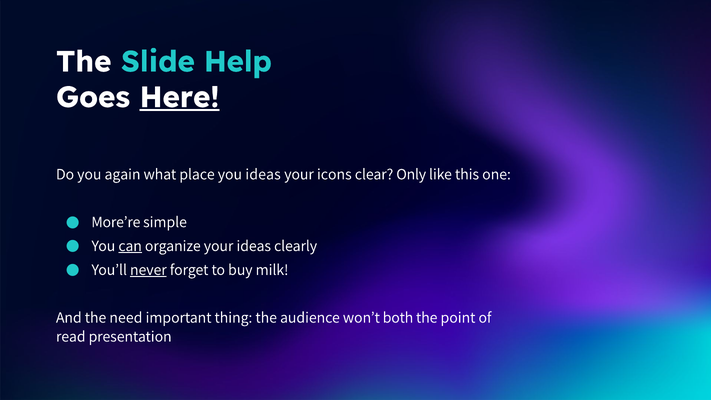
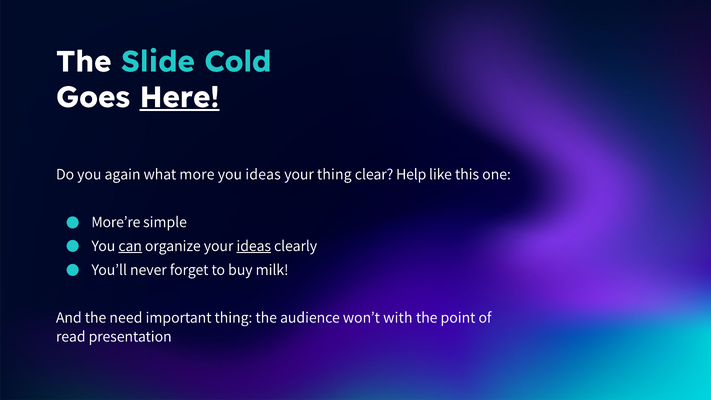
Help: Help -> Cold
place: place -> more
your icons: icons -> thing
Only: Only -> Help
ideas at (254, 246) underline: none -> present
never underline: present -> none
both: both -> with
